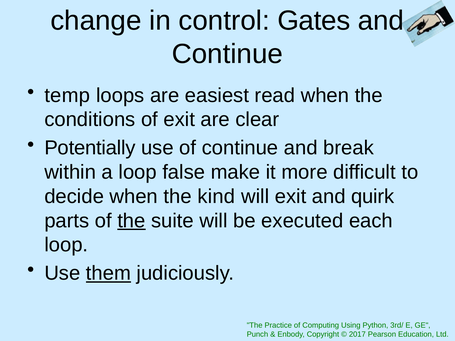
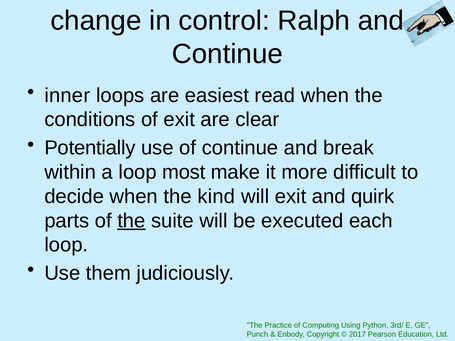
Gates: Gates -> Ralph
temp: temp -> inner
false: false -> most
them underline: present -> none
